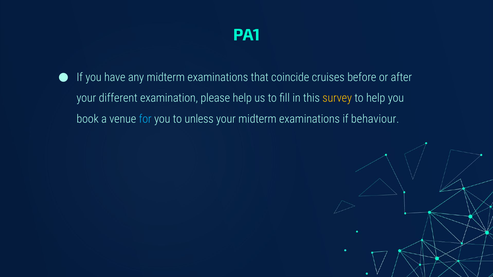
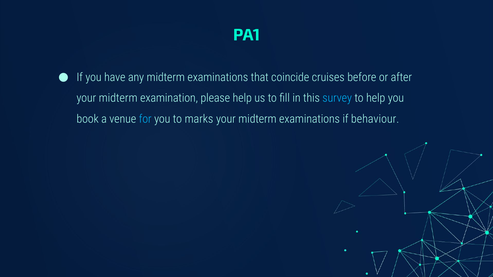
different at (118, 98): different -> midterm
survey colour: yellow -> light blue
unless: unless -> marks
